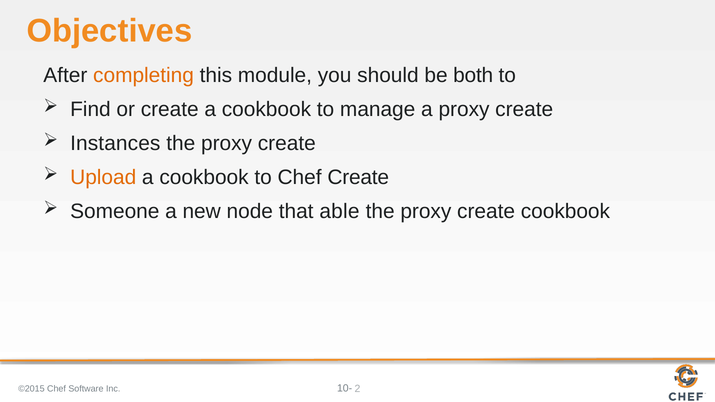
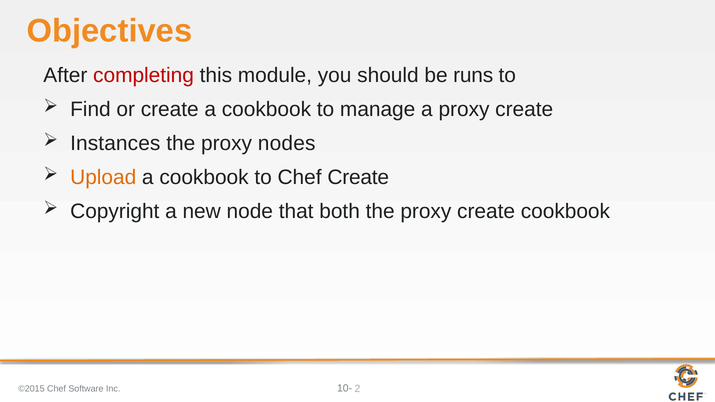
completing colour: orange -> red
both: both -> runs
create at (287, 143): create -> nodes
Someone: Someone -> Copyright
able: able -> both
